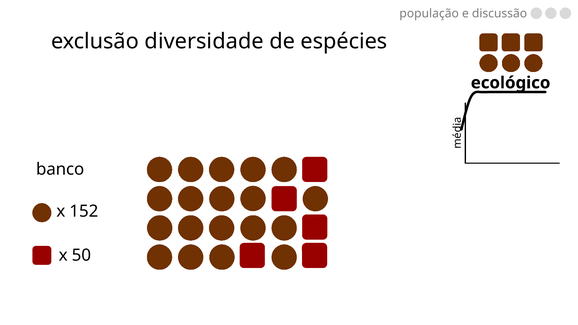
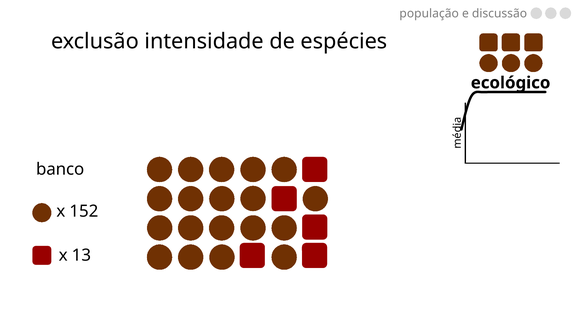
diversidade: diversidade -> intensidade
50: 50 -> 13
